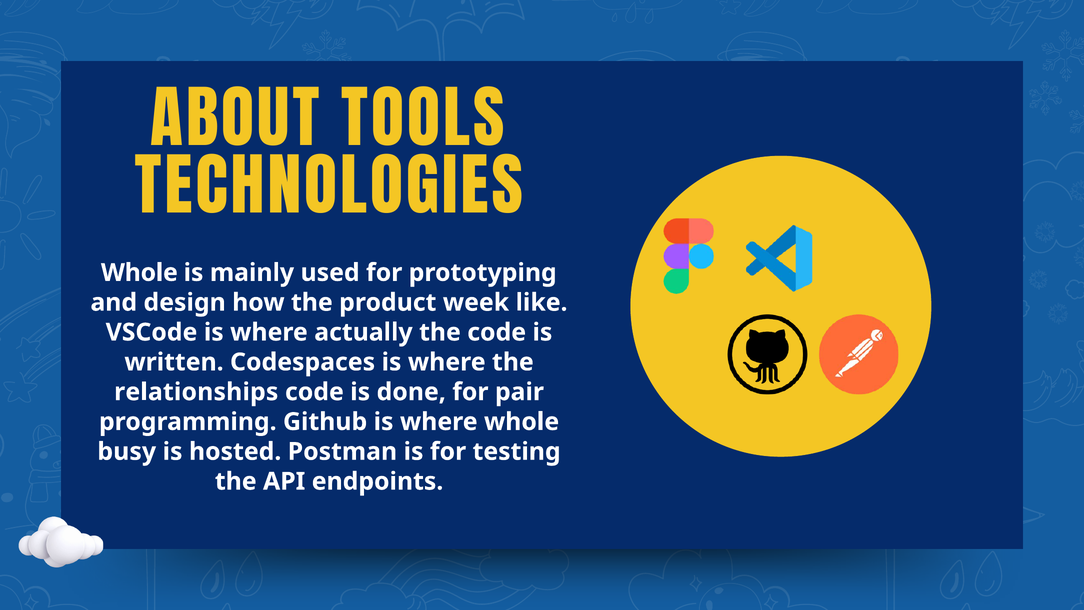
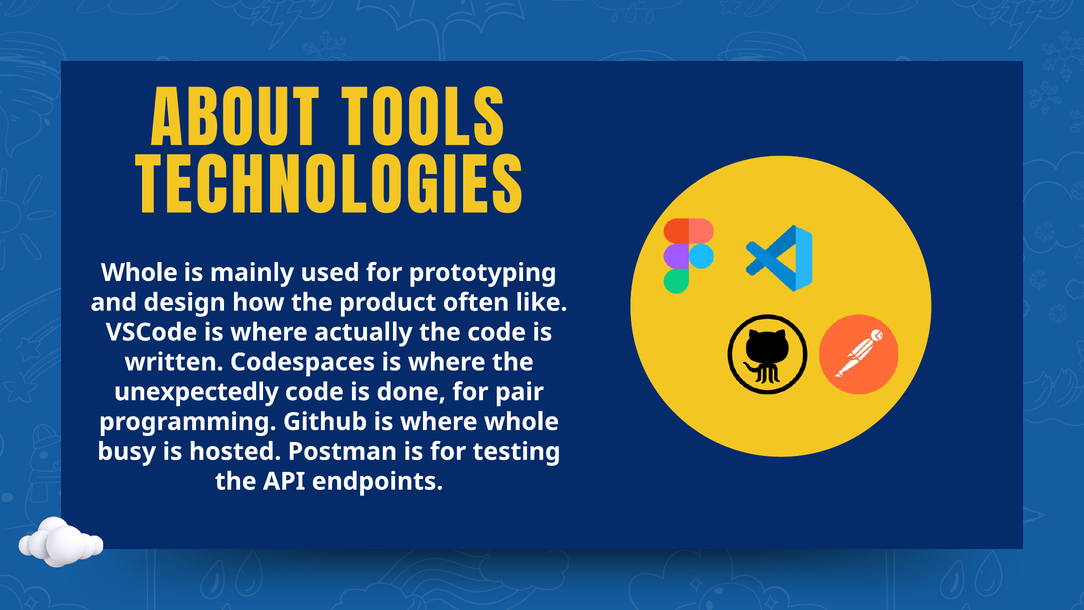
week: week -> often
relationships: relationships -> unexpectedly
